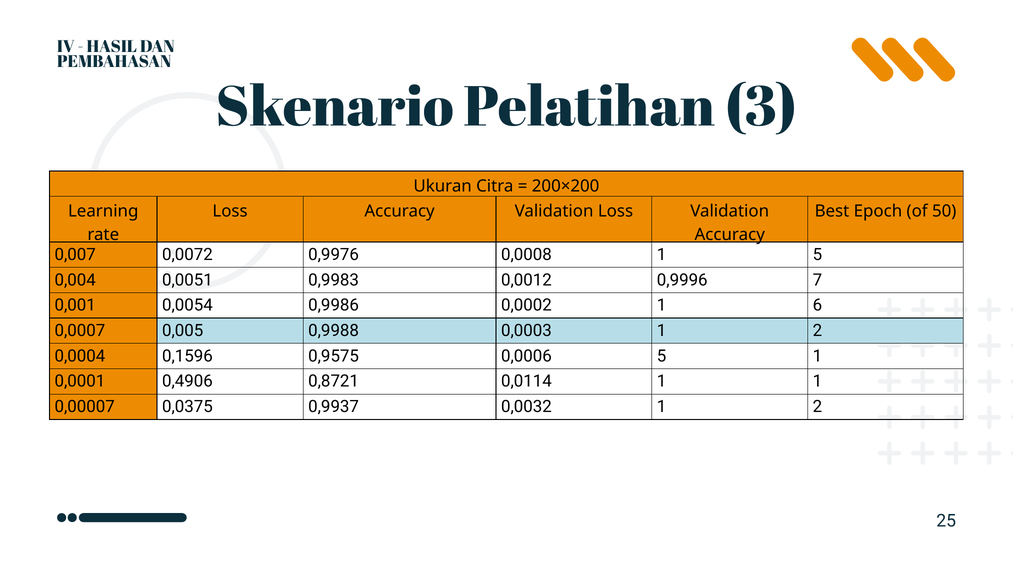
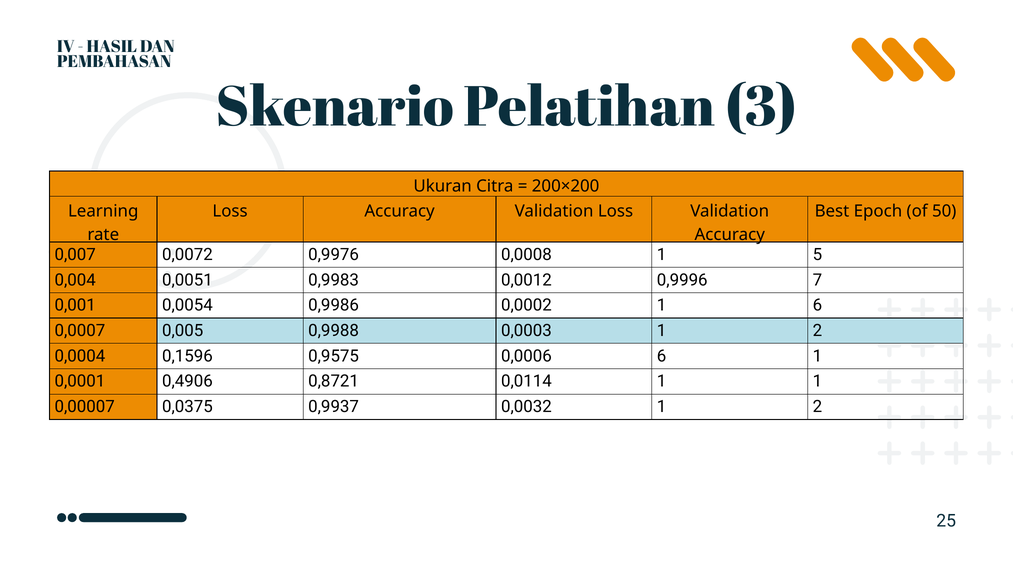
0,0006 5: 5 -> 6
